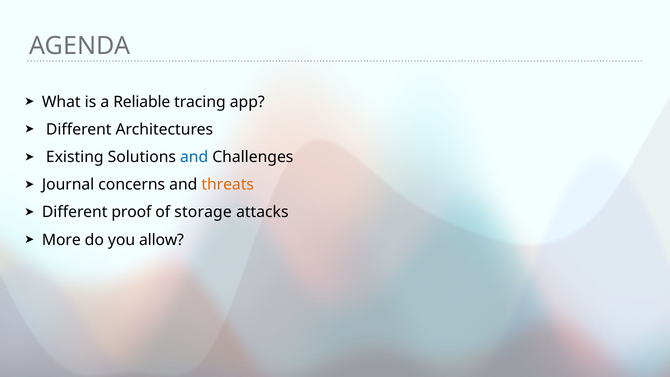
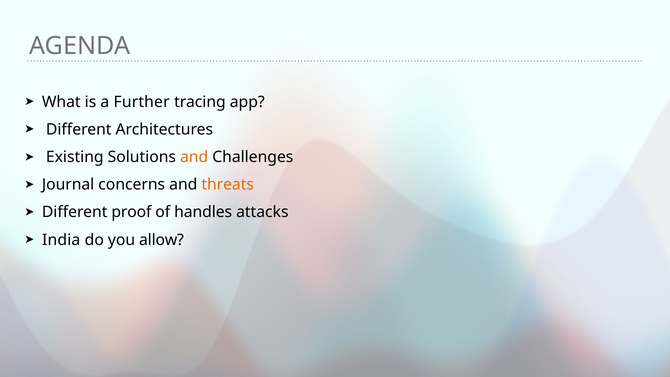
Reliable: Reliable -> Further
and at (194, 157) colour: blue -> orange
storage: storage -> handles
More: More -> India
